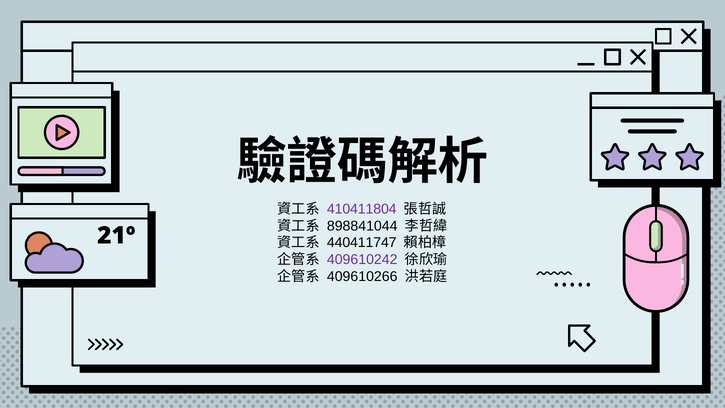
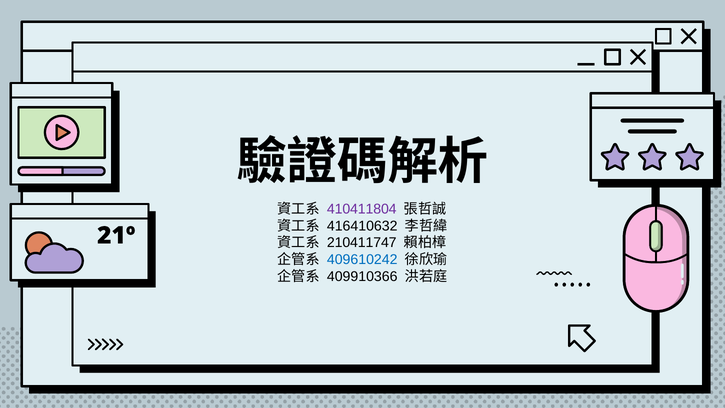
898841044: 898841044 -> 416410632
440411747: 440411747 -> 210411747
409610242 colour: purple -> blue
409610266: 409610266 -> 409910366
